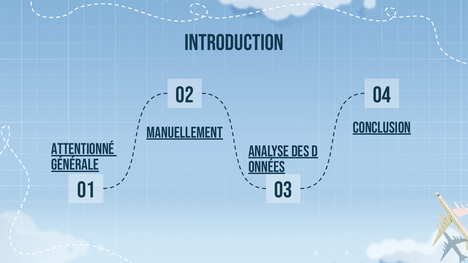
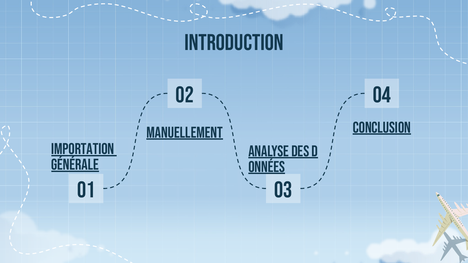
Attentionné: Attentionné -> Importation
